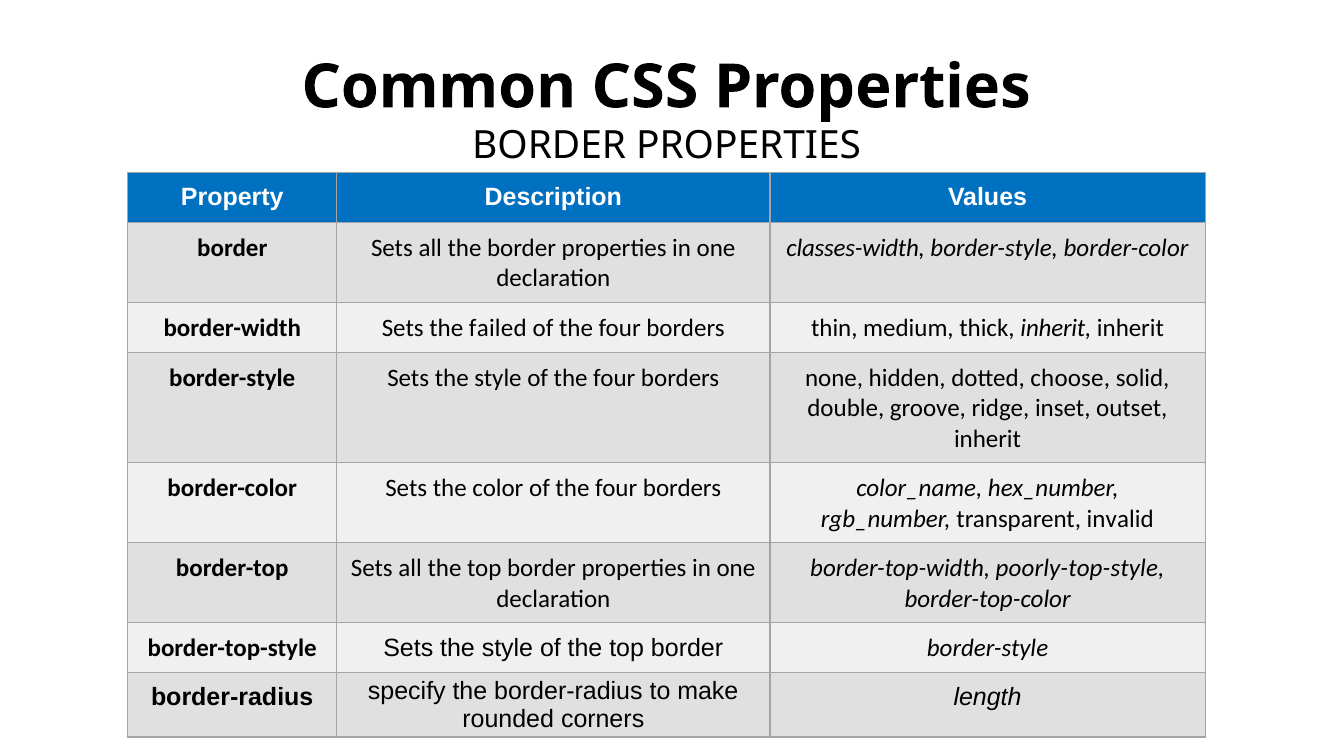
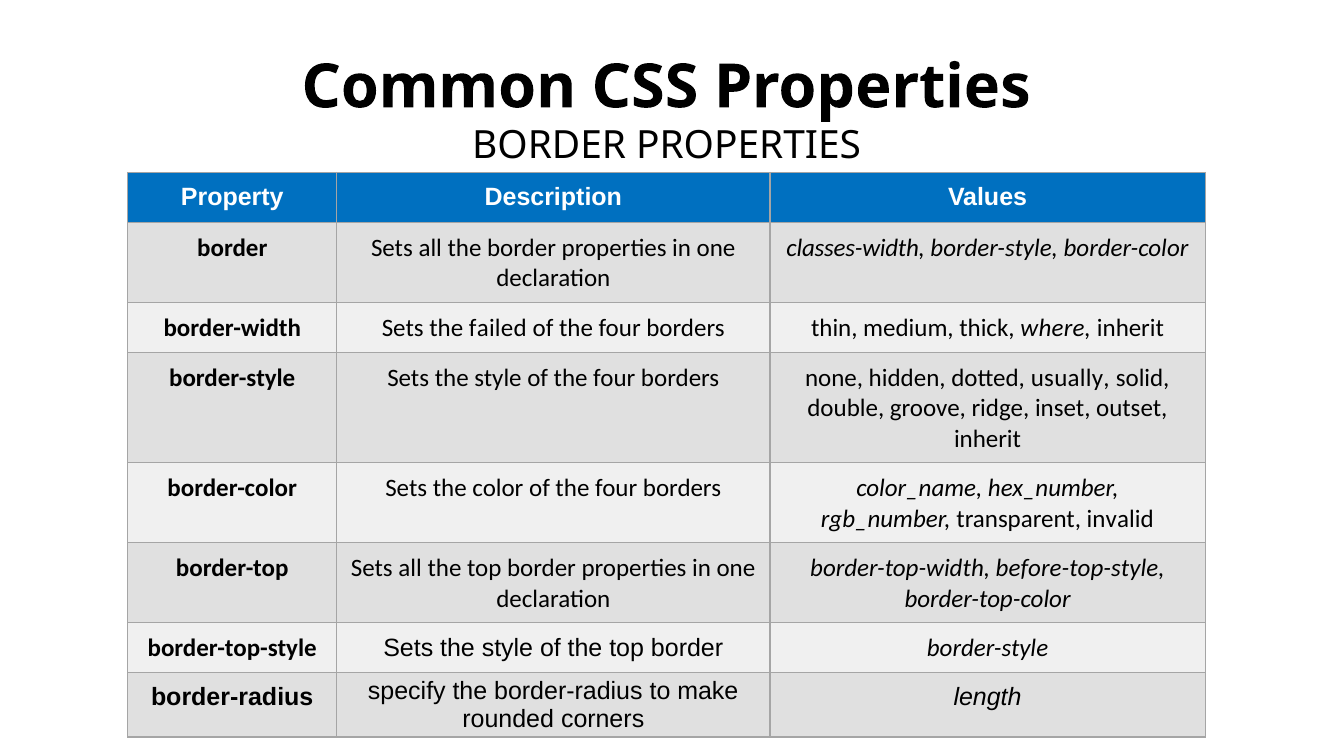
thick inherit: inherit -> where
choose: choose -> usually
poorly-top-style: poorly-top-style -> before-top-style
